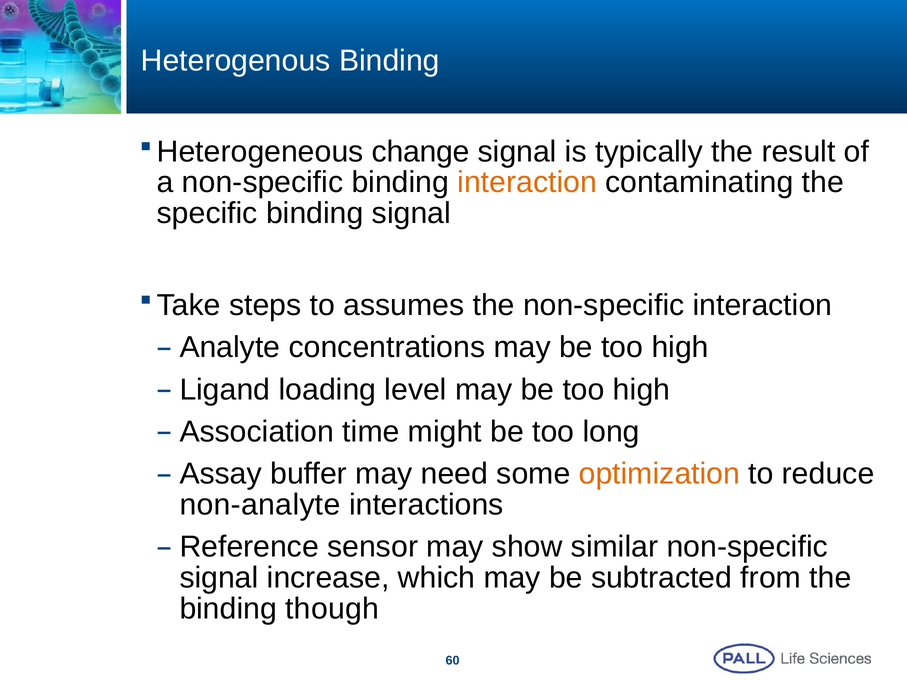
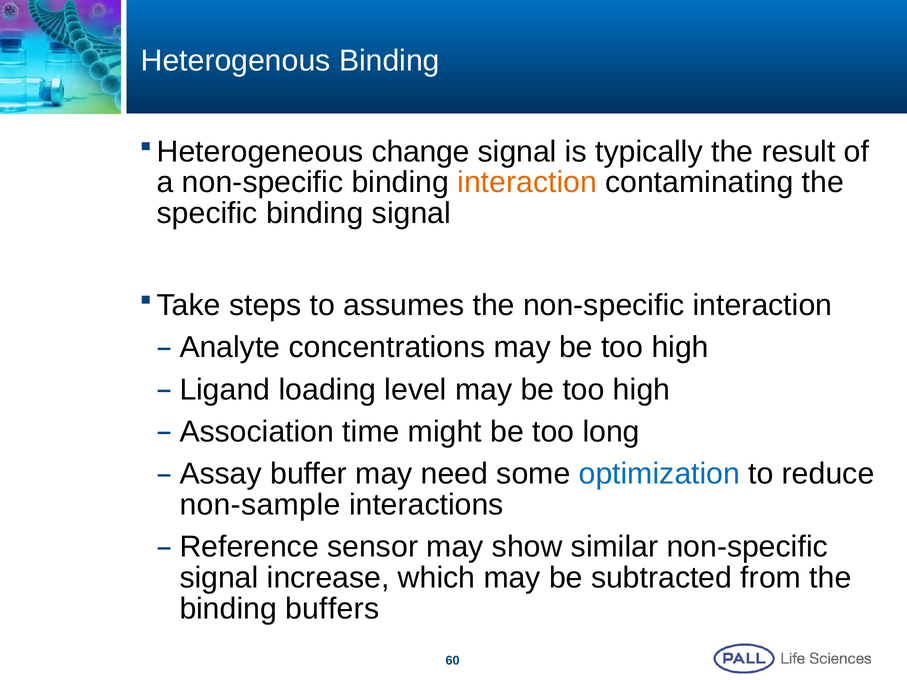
optimization colour: orange -> blue
non-analyte: non-analyte -> non-sample
though: though -> buffers
